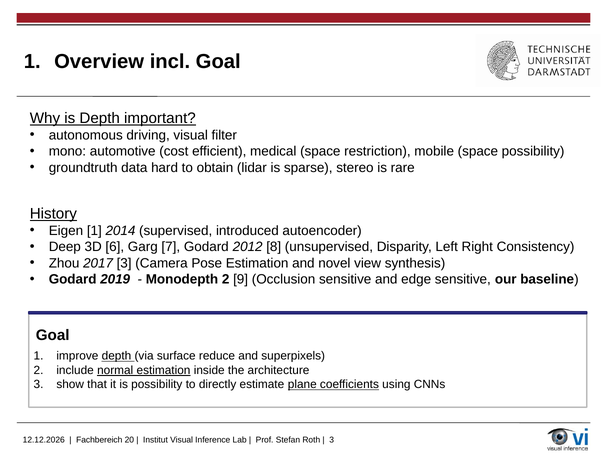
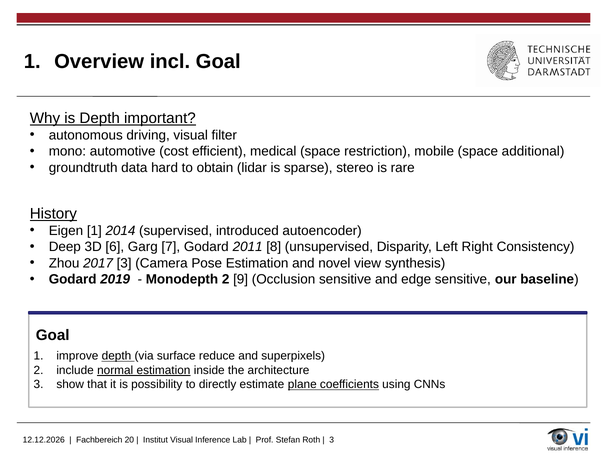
space possibility: possibility -> additional
2012: 2012 -> 2011
